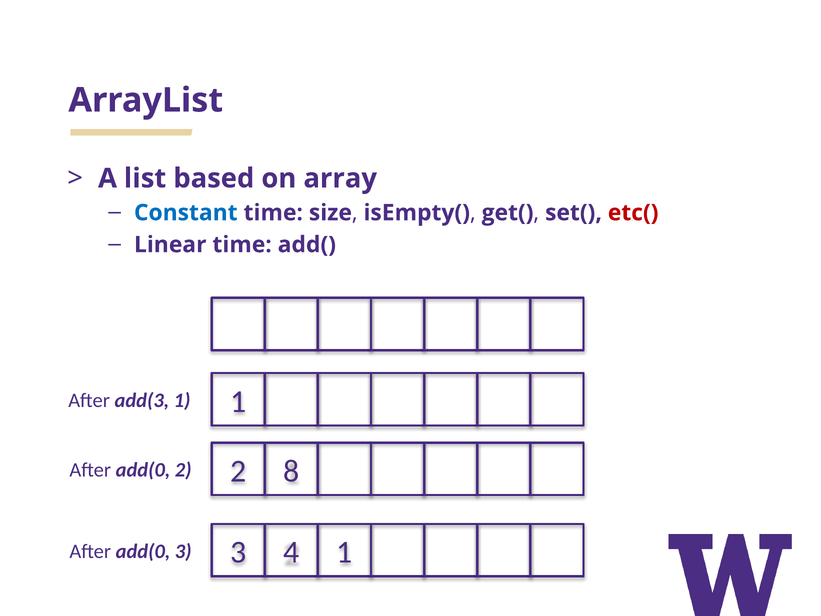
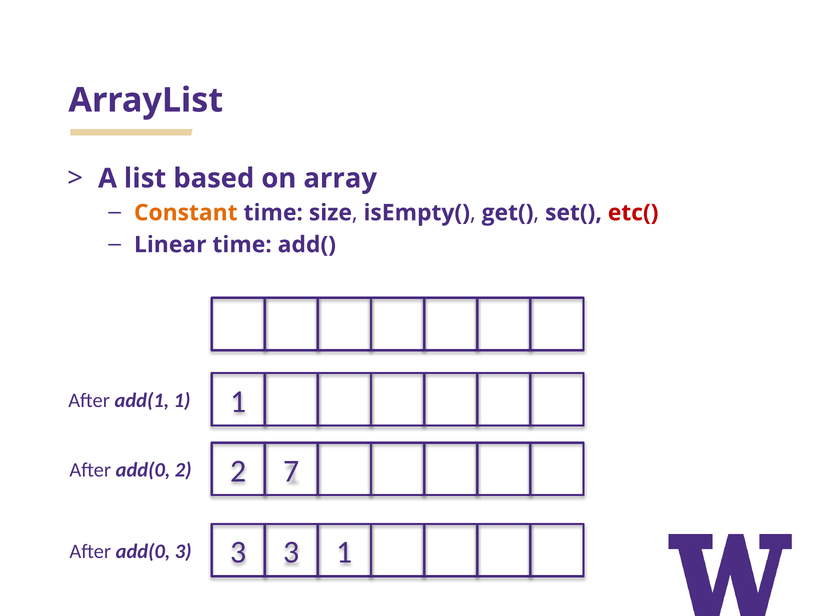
Constant colour: blue -> orange
add(3: add(3 -> add(1
8: 8 -> 7
3 4: 4 -> 3
